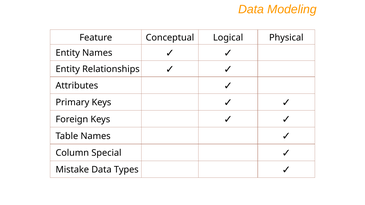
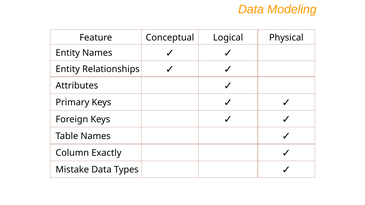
Special: Special -> Exactly
